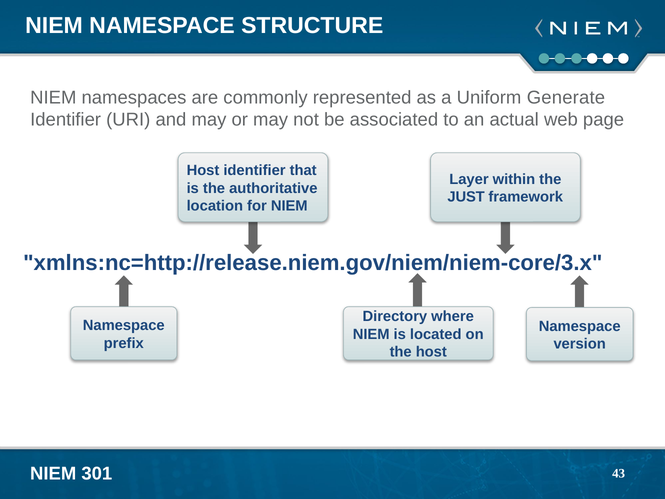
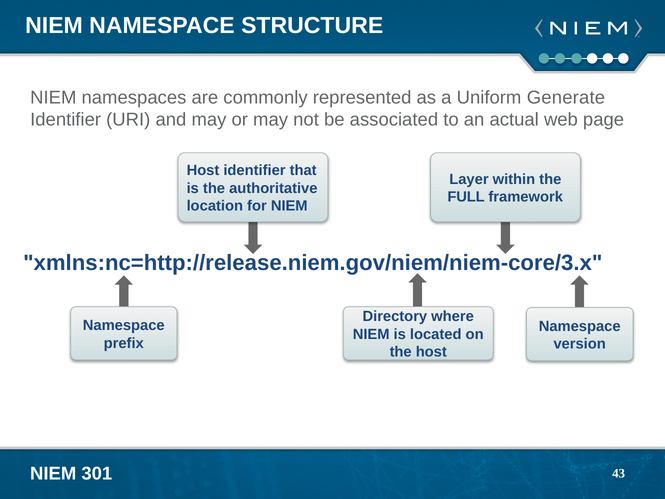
JUST: JUST -> FULL
